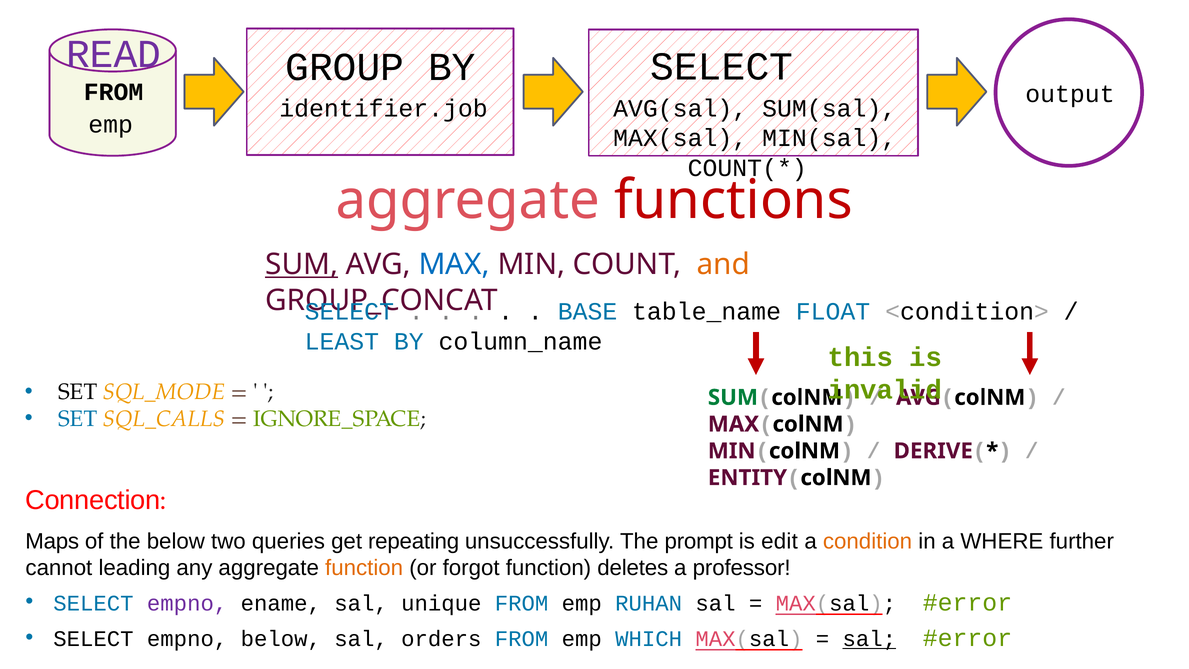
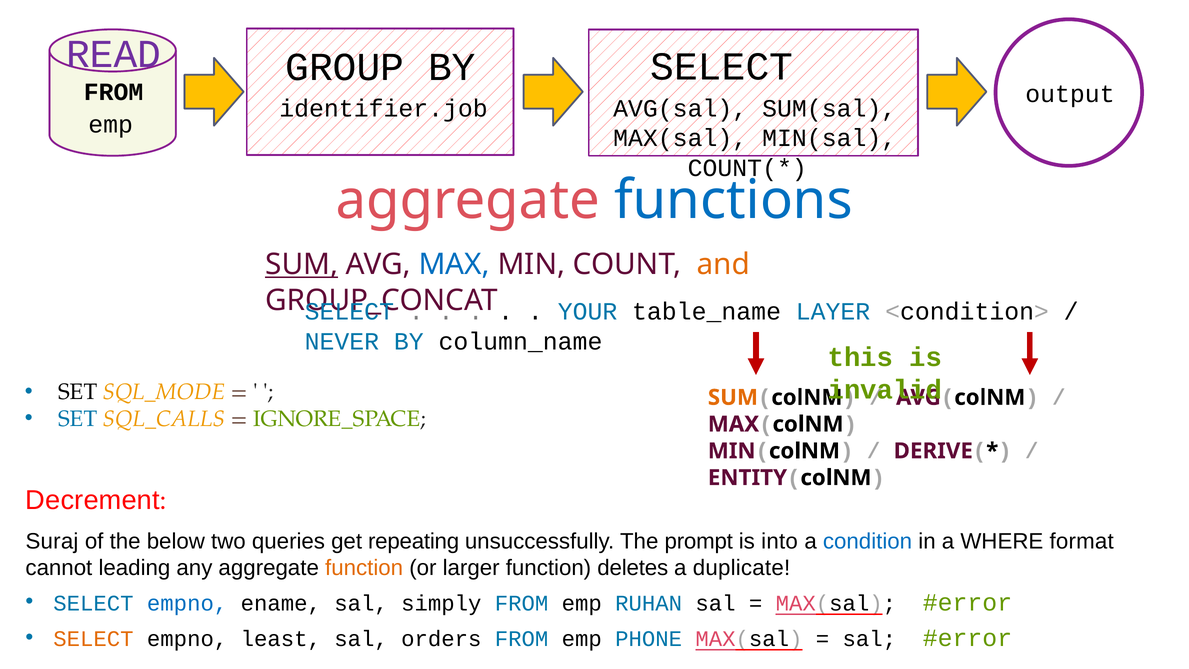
functions colour: red -> blue
BASE: BASE -> YOUR
FLOAT: FLOAT -> LAYER
LEAST: LEAST -> NEVER
SUM at (733, 397) colour: green -> orange
Connection: Connection -> Decrement
Maps: Maps -> Suraj
edit: edit -> into
condition colour: orange -> blue
further: further -> format
forgot: forgot -> larger
professor: professor -> duplicate
empno at (187, 603) colour: purple -> blue
unique: unique -> simply
SELECT at (93, 639) colour: black -> orange
empno below: below -> least
WHICH: WHICH -> PHONE
sal at (869, 639) underline: present -> none
